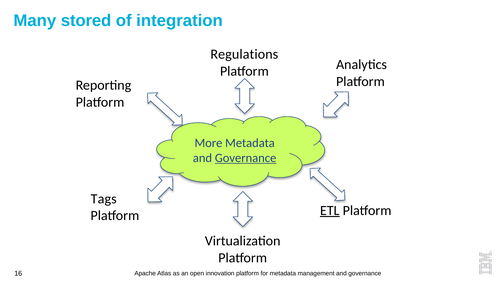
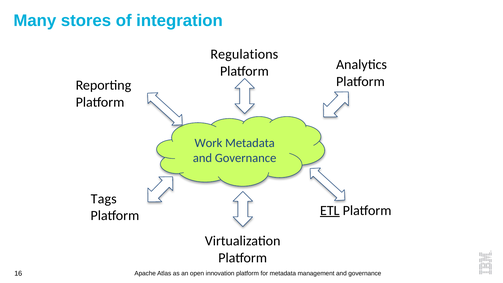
stored: stored -> stores
More: More -> Work
Governance at (246, 158) underline: present -> none
